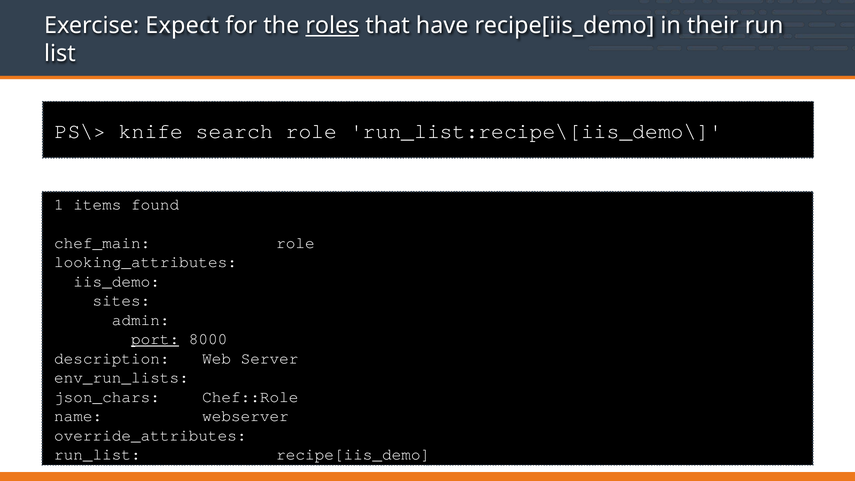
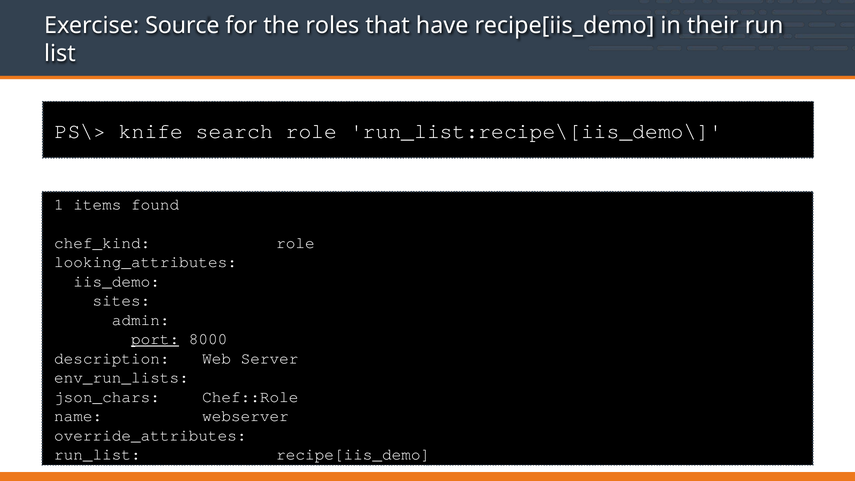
Expect: Expect -> Source
roles underline: present -> none
chef_main: chef_main -> chef_kind
